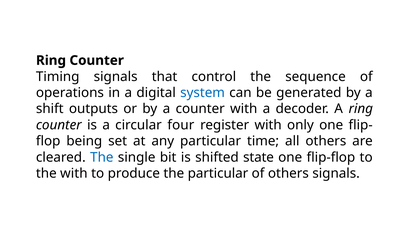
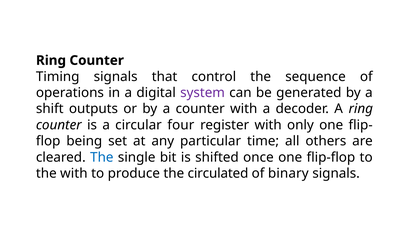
system colour: blue -> purple
state: state -> once
the particular: particular -> circulated
of others: others -> binary
